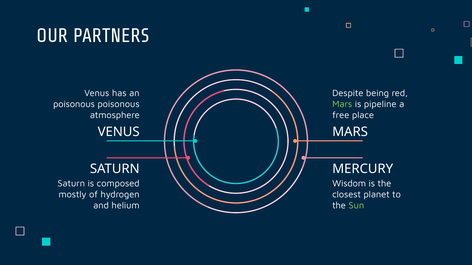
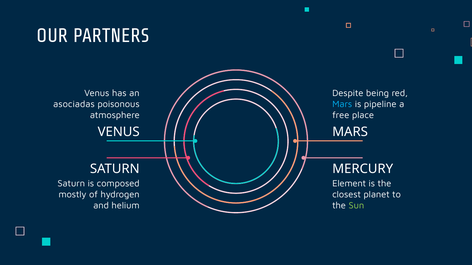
poisonous at (74, 104): poisonous -> asociadas
Mars at (342, 104) colour: light green -> light blue
Wisdom: Wisdom -> Element
